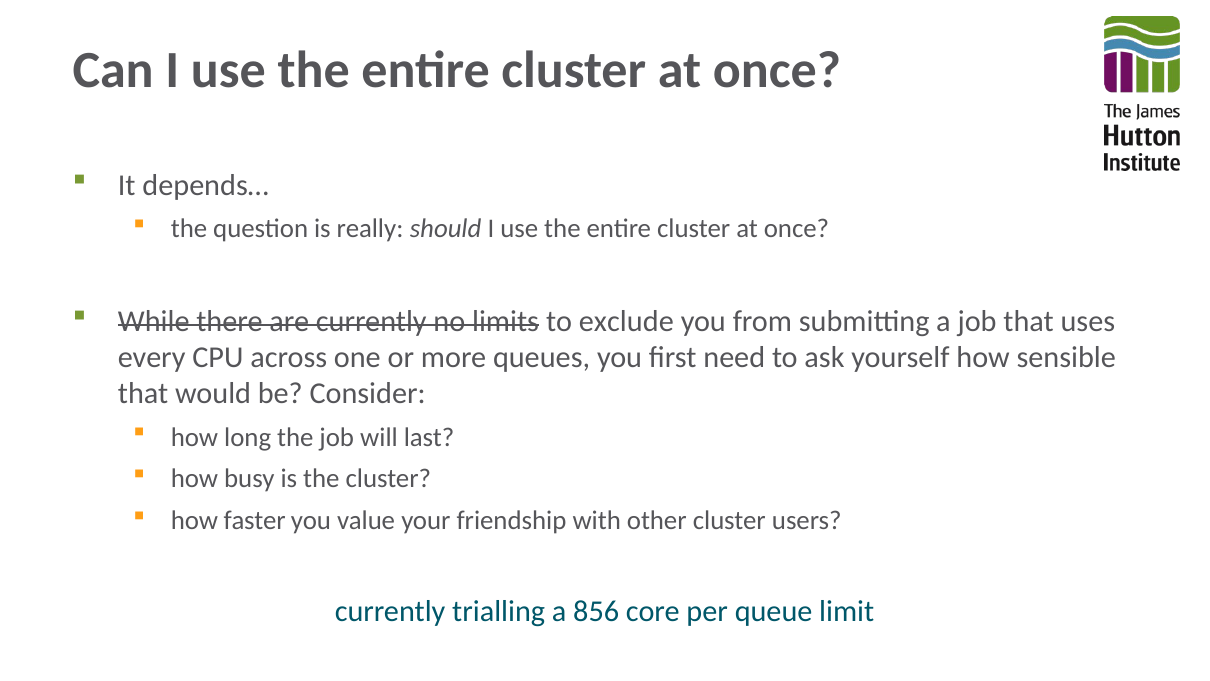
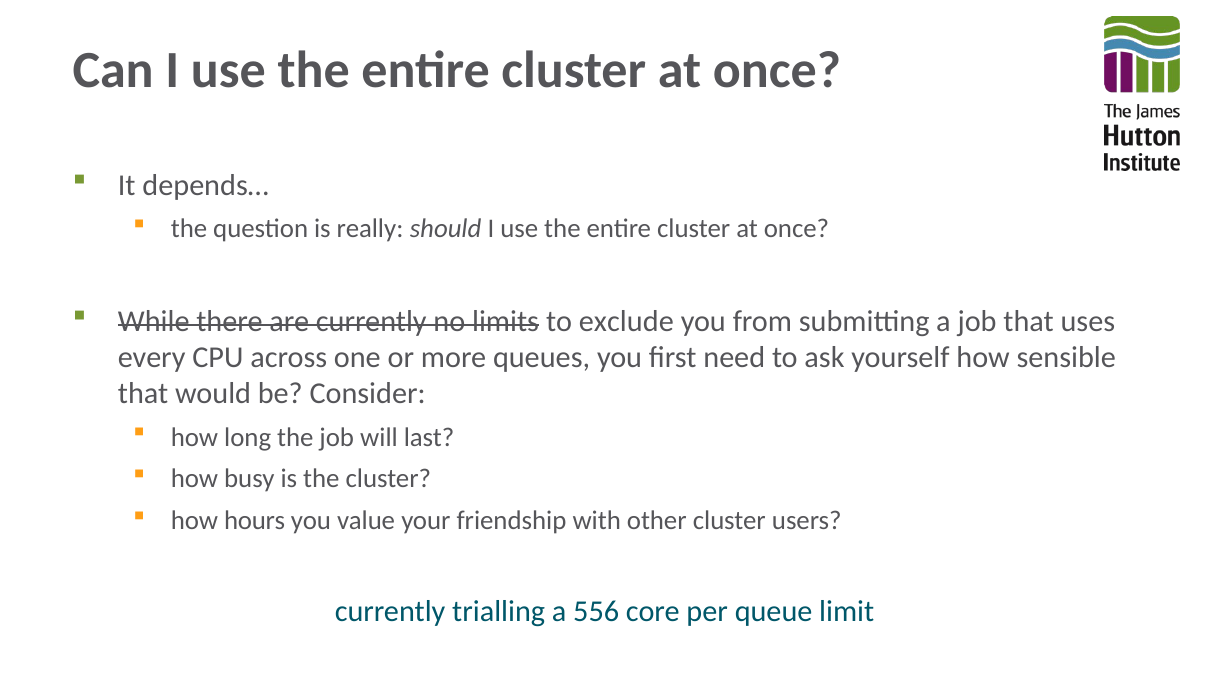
faster: faster -> hours
856: 856 -> 556
